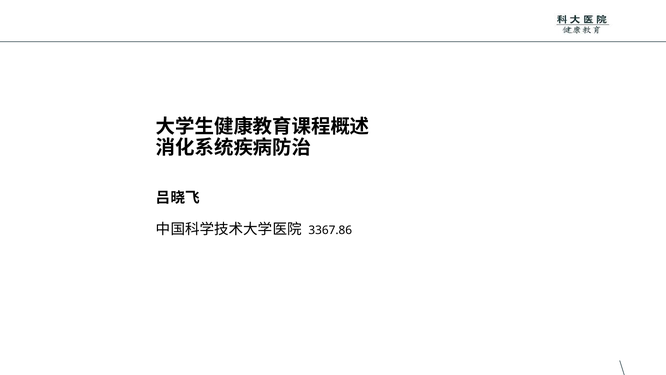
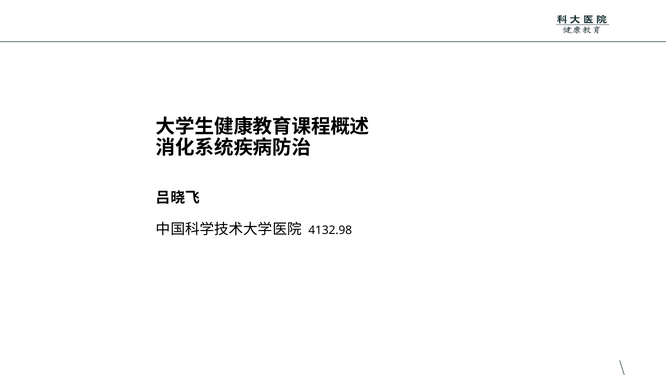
3367.86: 3367.86 -> 4132.98
